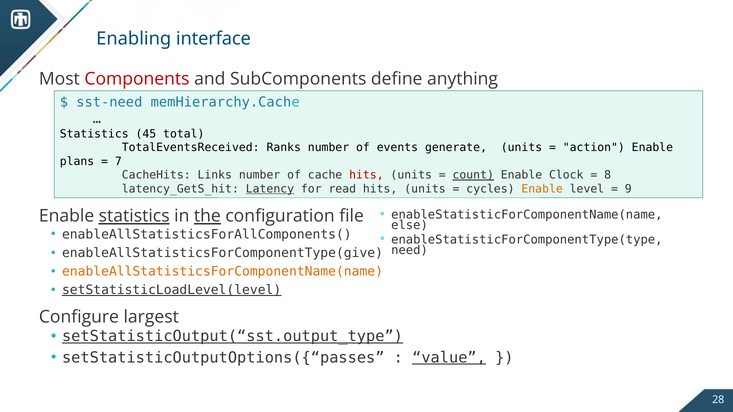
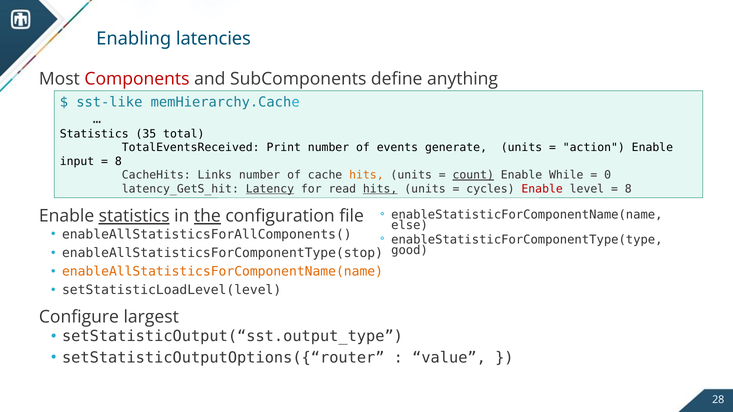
interface: interface -> latencies
sst-need: sst-need -> sst-like
45: 45 -> 35
Ranks: Ranks -> Print
plans: plans -> input
7 at (118, 161): 7 -> 8
hits at (366, 175) colour: red -> orange
Clock: Clock -> While
8: 8 -> 0
hits at (380, 189) underline: none -> present
Enable at (542, 189) colour: orange -> red
9 at (628, 189): 9 -> 8
need: need -> good
enableAllStatisticsForComponentType(give: enableAllStatisticsForComponentType(give -> enableAllStatisticsForComponentType(stop
setStatisticLoadLevel(level underline: present -> none
setStatisticOutput(“sst.output_type underline: present -> none
setStatisticOutputOptions({“passes: setStatisticOutputOptions({“passes -> setStatisticOutputOptions({“router
value underline: present -> none
